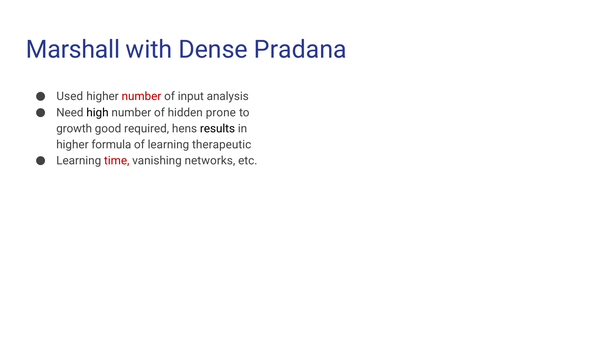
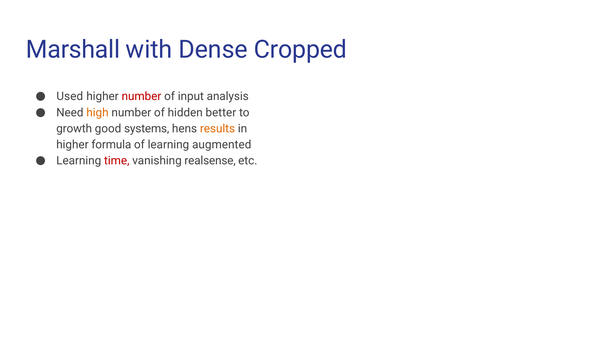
Pradana: Pradana -> Cropped
high colour: black -> orange
prone: prone -> better
required: required -> systems
results colour: black -> orange
therapeutic: therapeutic -> augmented
networks: networks -> realsense
